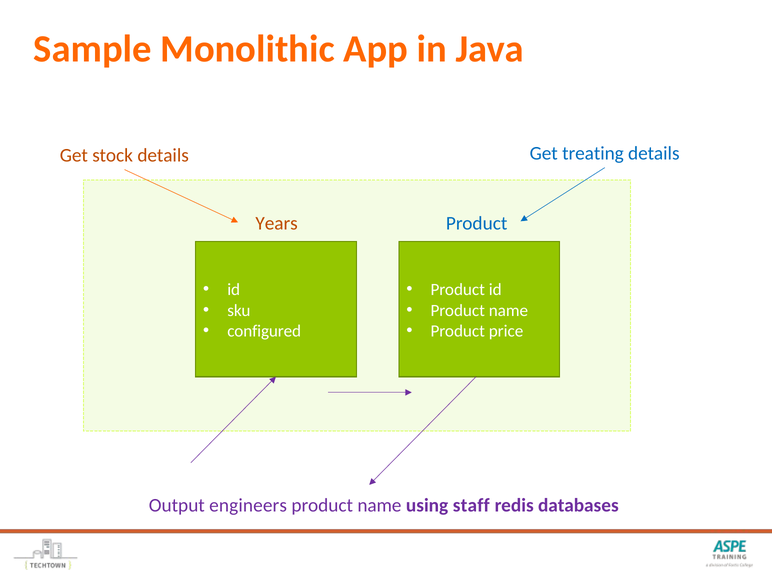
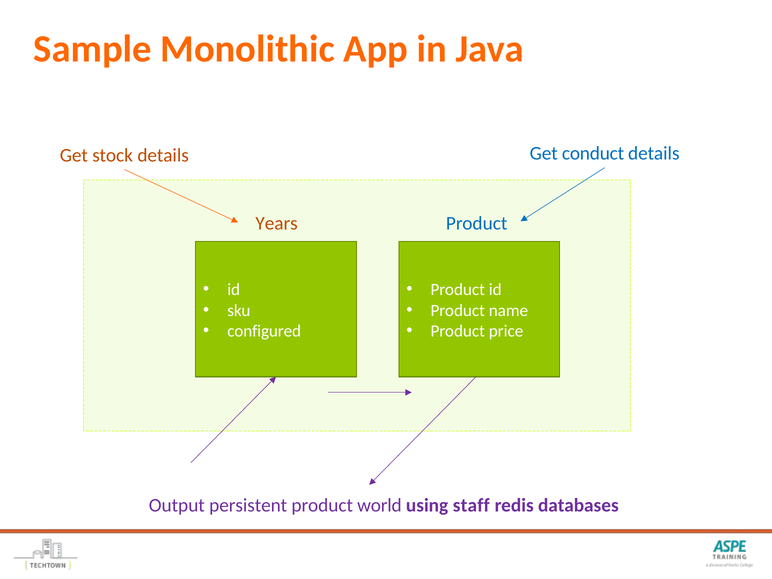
treating: treating -> conduct
engineers: engineers -> persistent
name at (379, 505): name -> world
